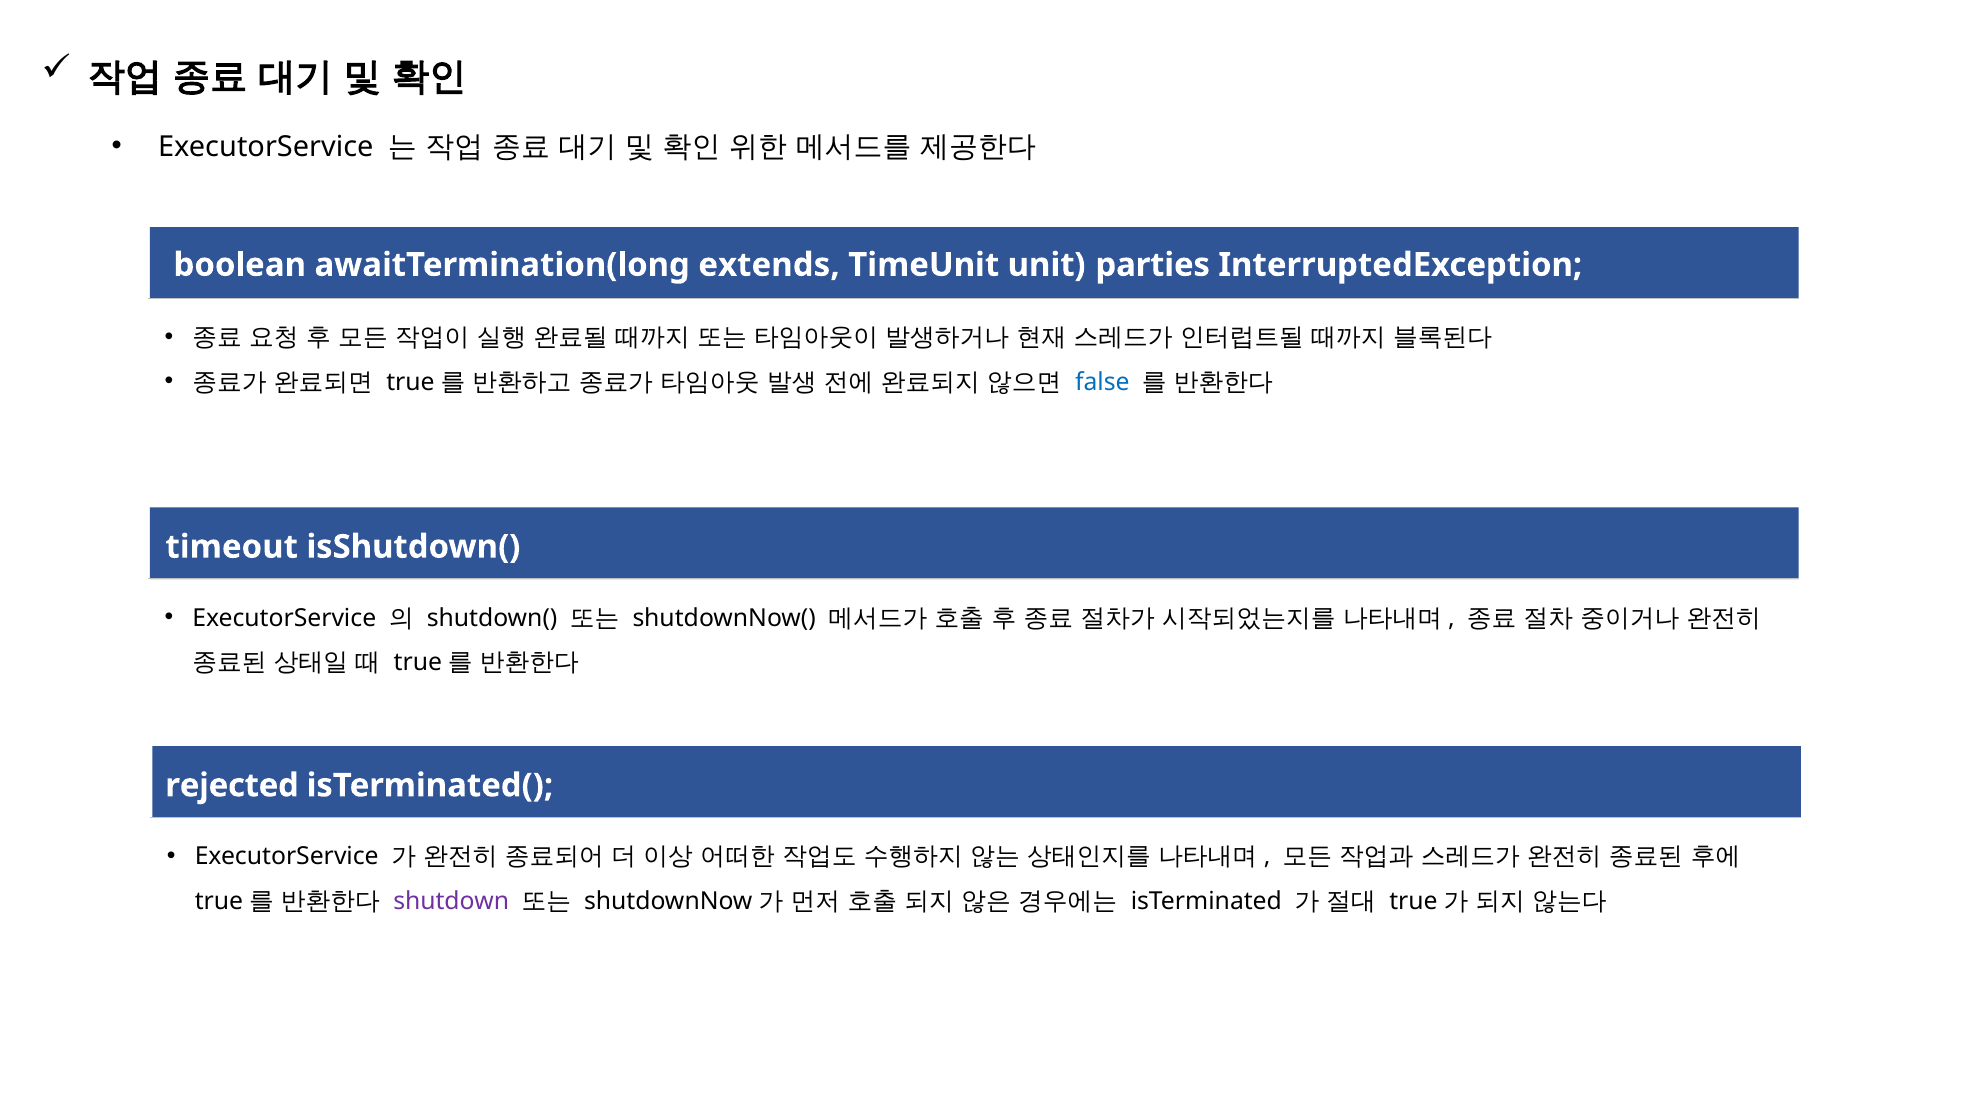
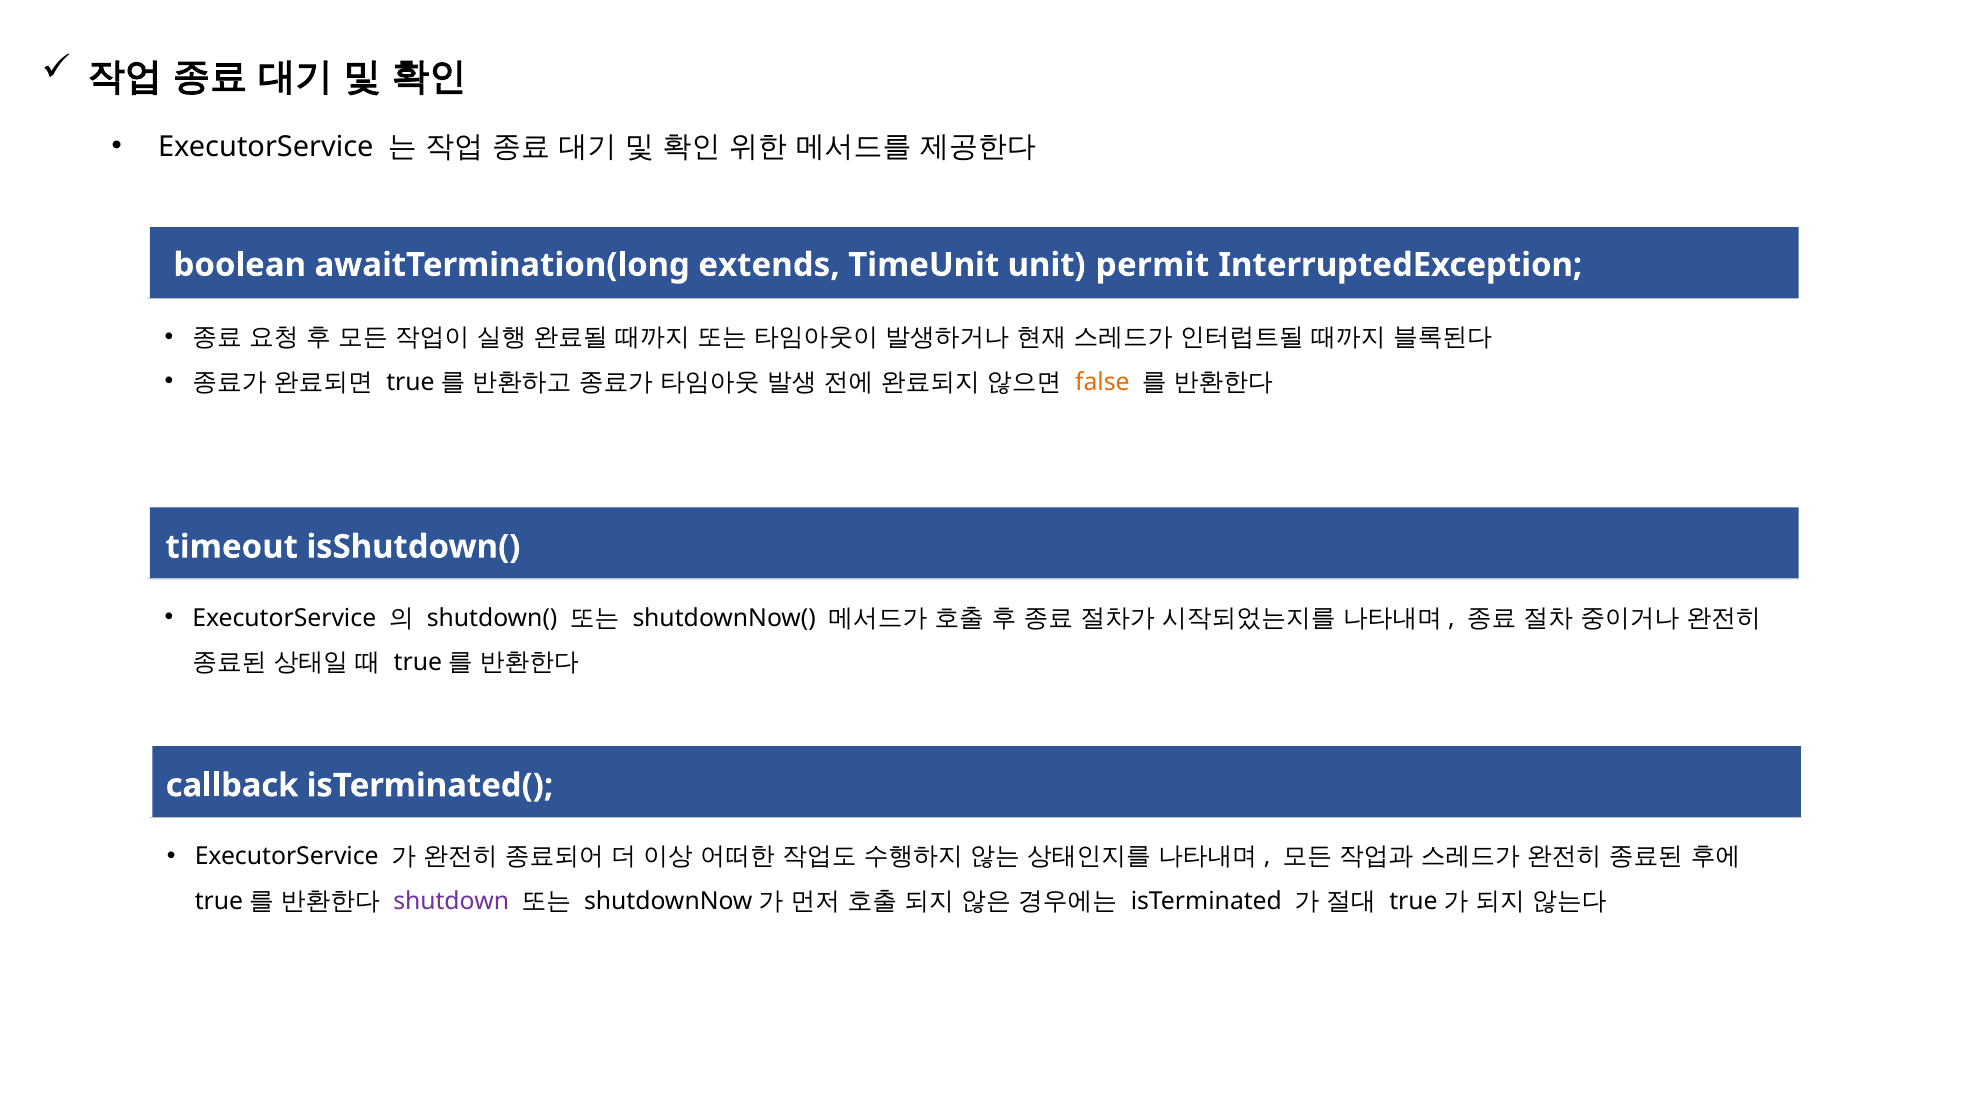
parties: parties -> permit
false colour: blue -> orange
rejected: rejected -> callback
